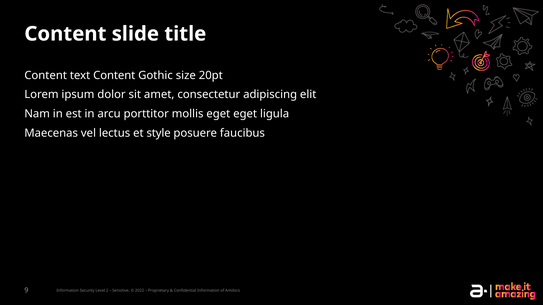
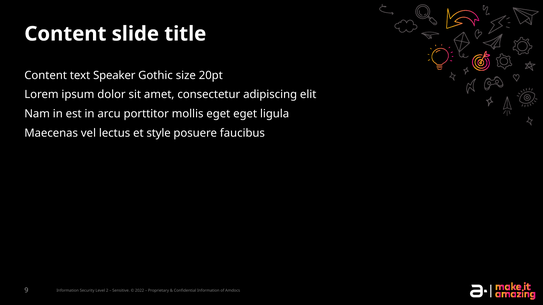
text Content: Content -> Speaker
